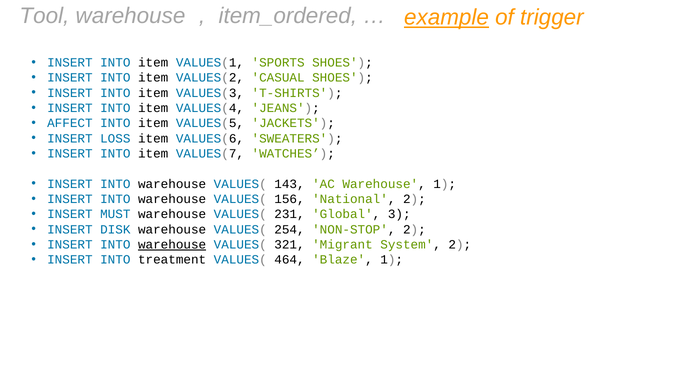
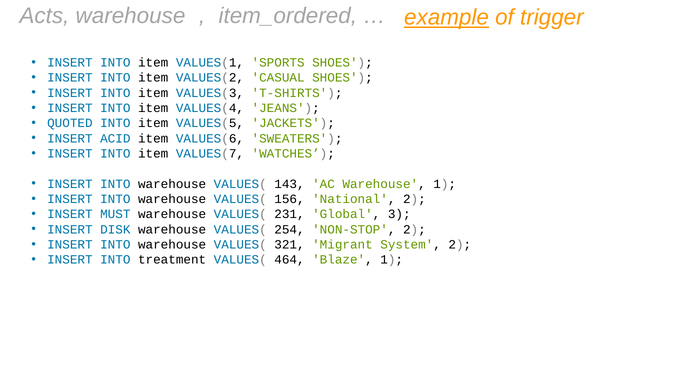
Tool: Tool -> Acts
AFFECT: AFFECT -> QUOTED
LOSS: LOSS -> ACID
warehouse at (172, 244) underline: present -> none
